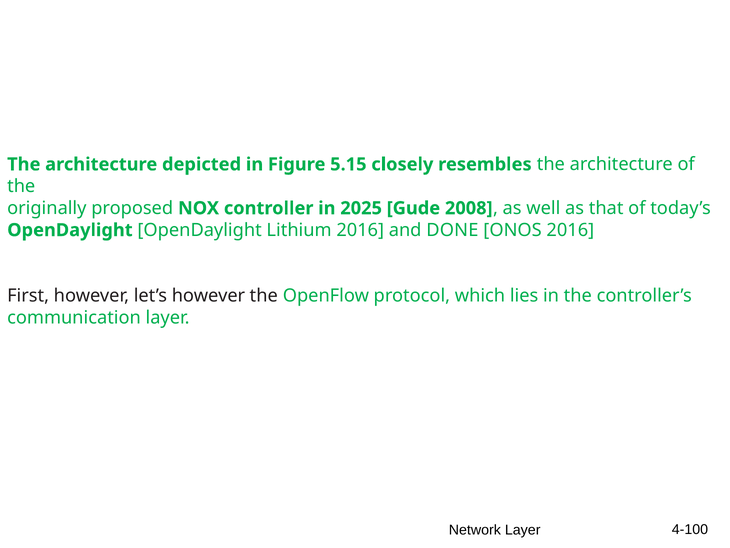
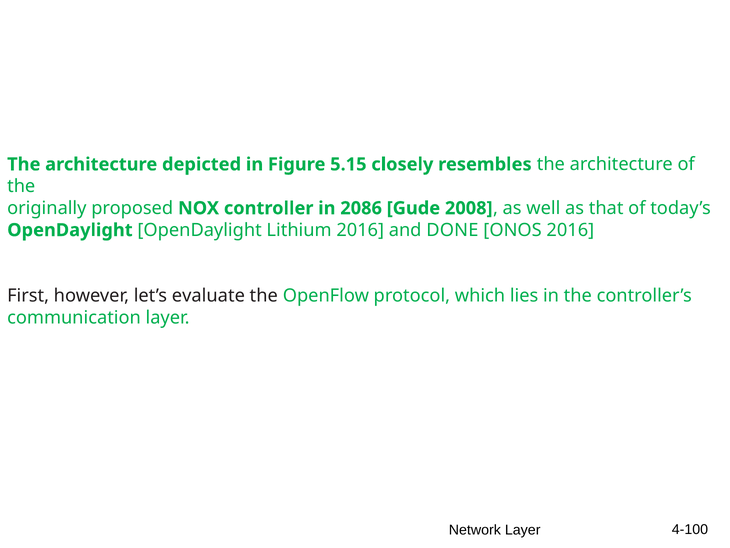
2025: 2025 -> 2086
let’s however: however -> evaluate
